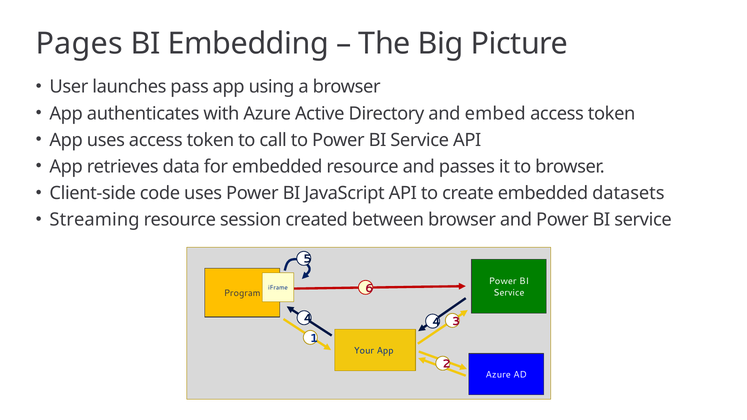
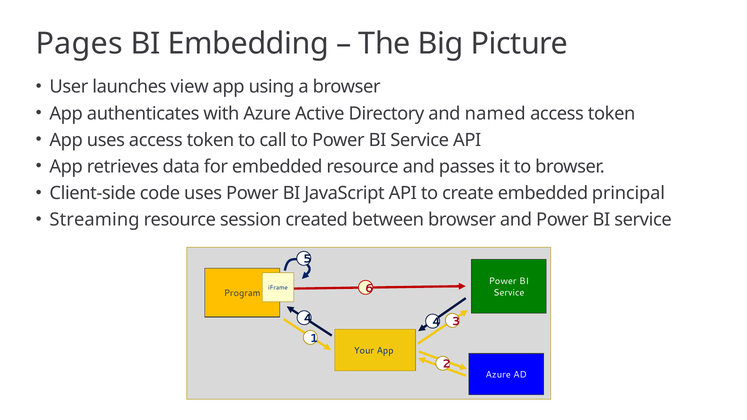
pass: pass -> view
embed: embed -> named
datasets: datasets -> principal
